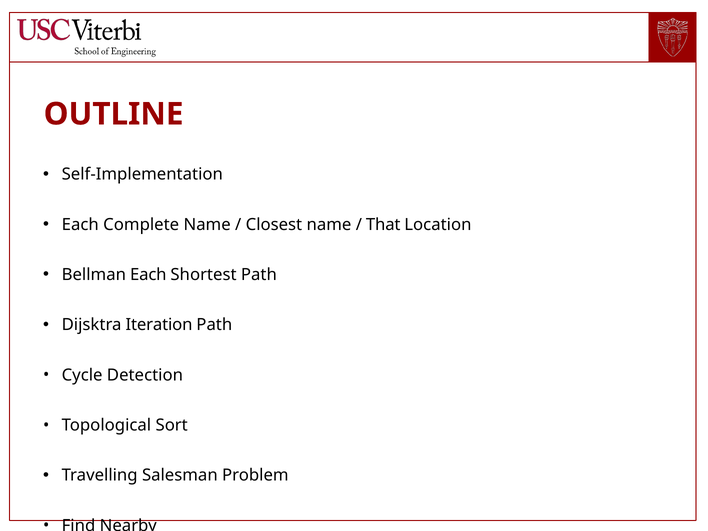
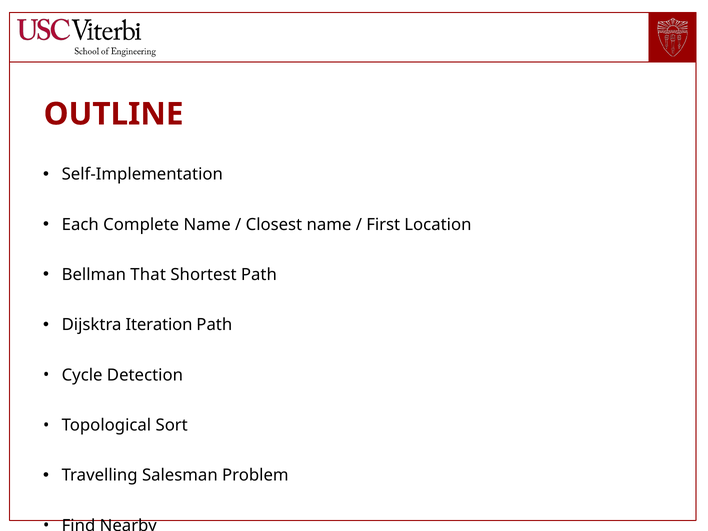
That: That -> First
Bellman Each: Each -> That
